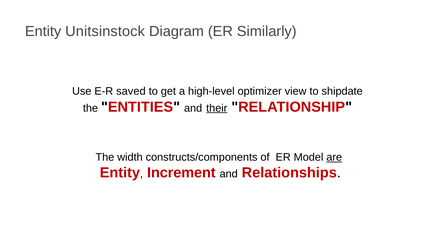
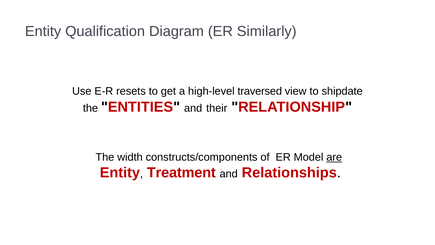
Unitsinstock: Unitsinstock -> Qualification
saved: saved -> resets
optimizer: optimizer -> traversed
their underline: present -> none
Increment: Increment -> Treatment
